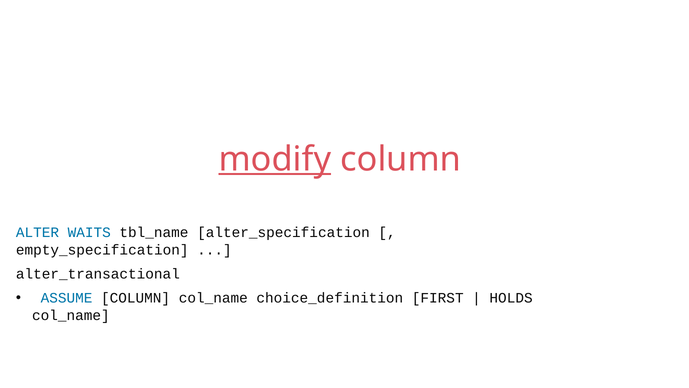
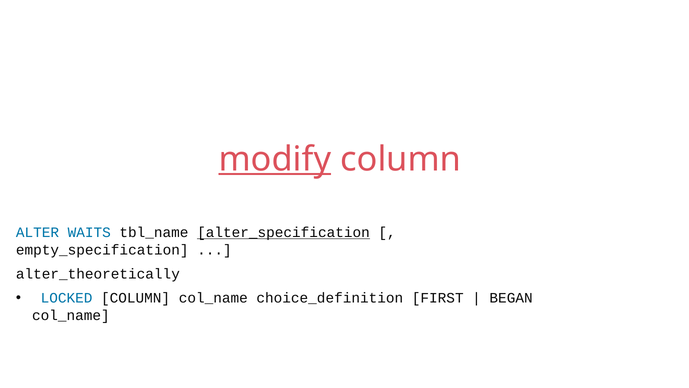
alter_specification underline: none -> present
alter_transactional: alter_transactional -> alter_theoretically
ASSUME: ASSUME -> LOCKED
HOLDS: HOLDS -> BEGAN
